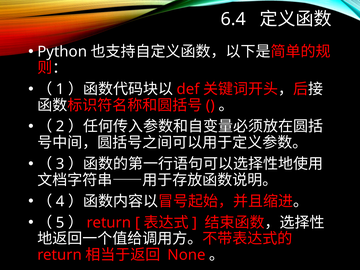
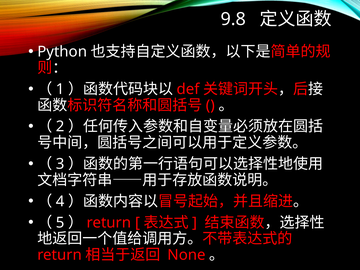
6.4: 6.4 -> 9.8
